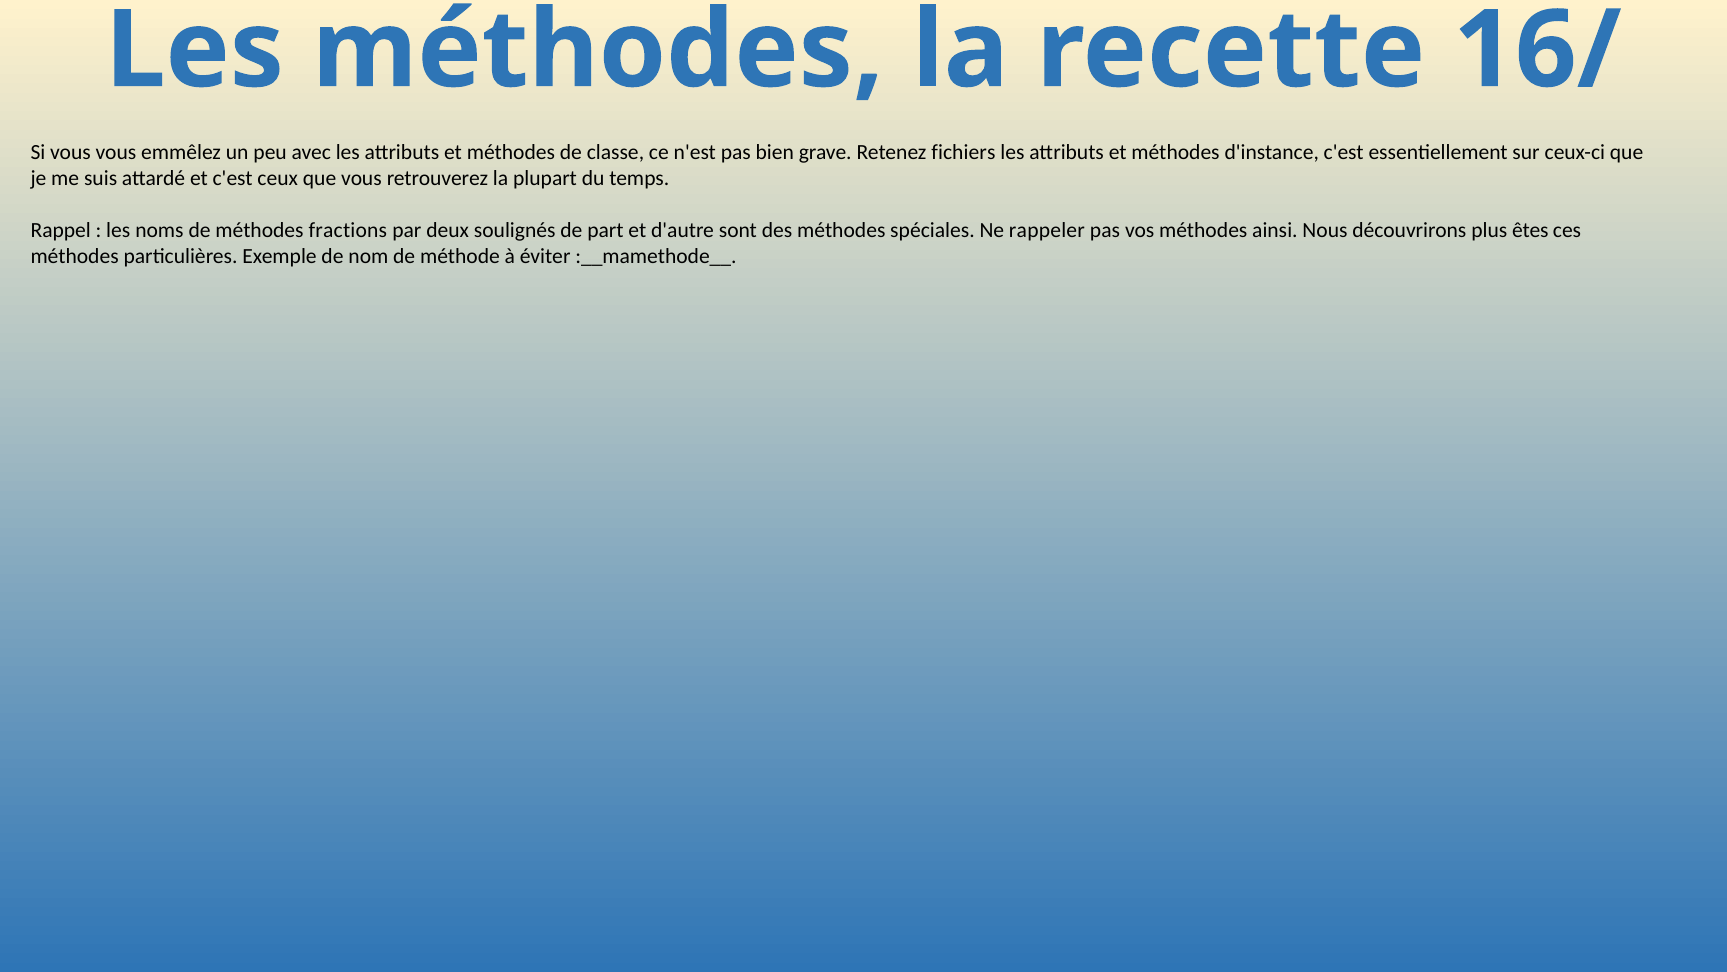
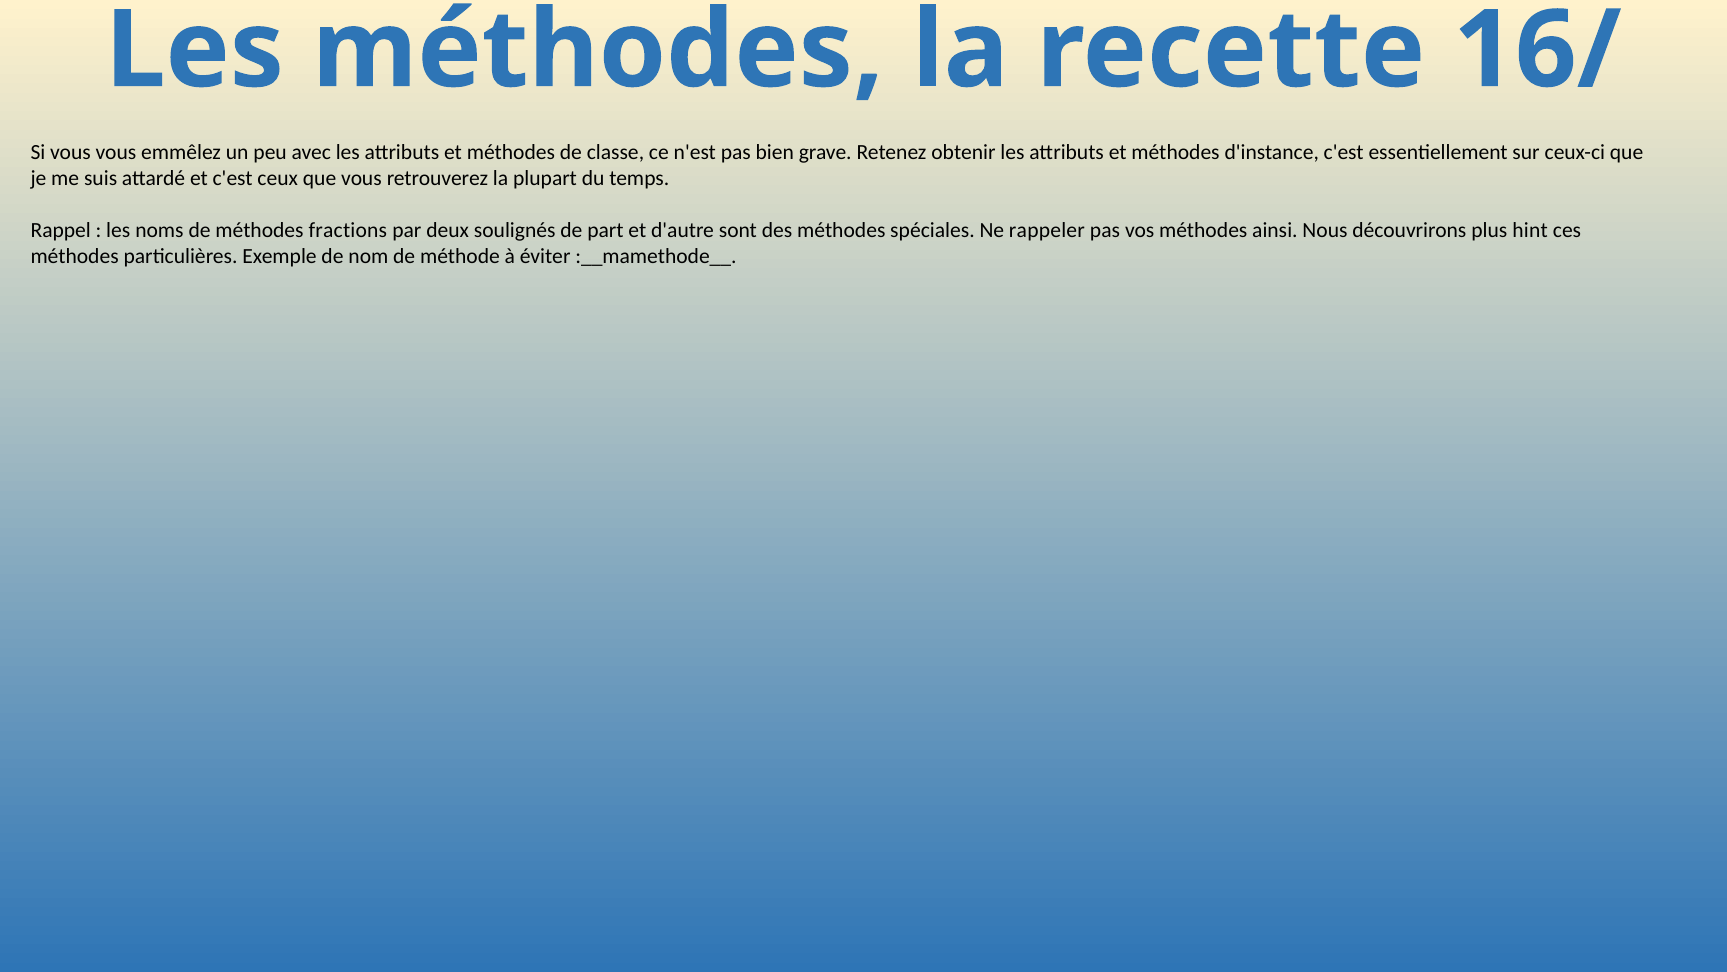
fichiers: fichiers -> obtenir
êtes: êtes -> hint
